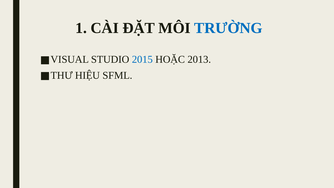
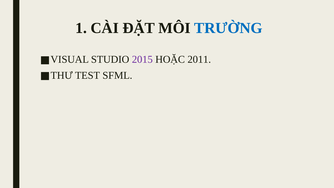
2015 colour: blue -> purple
2013: 2013 -> 2011
HIỆU: HIỆU -> TEST
